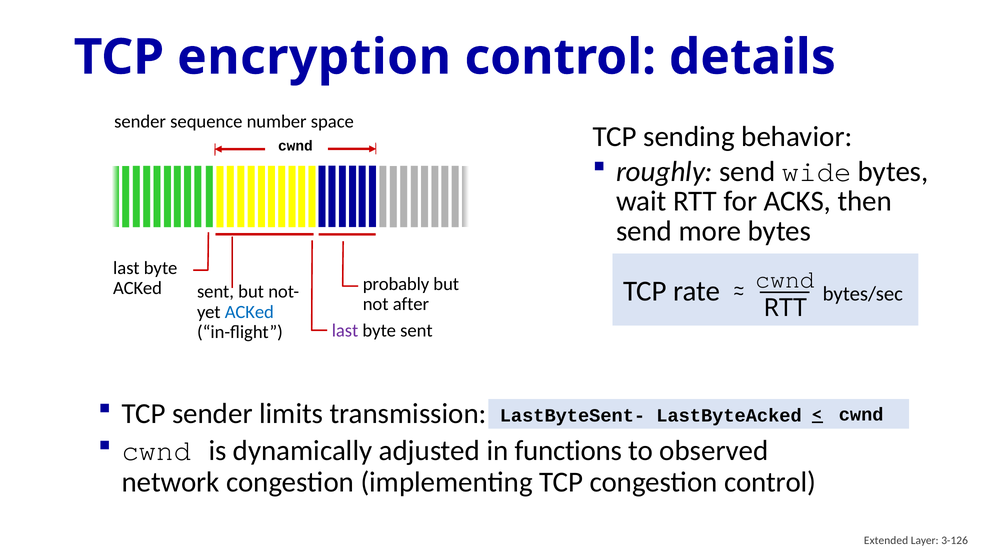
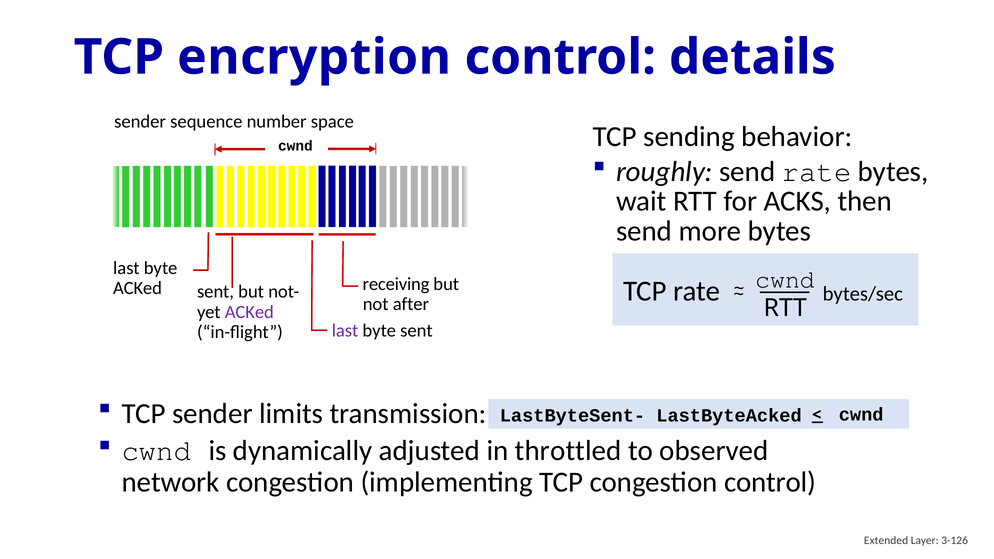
send wide: wide -> rate
probably: probably -> receiving
ACKed at (249, 312) colour: blue -> purple
functions: functions -> throttled
